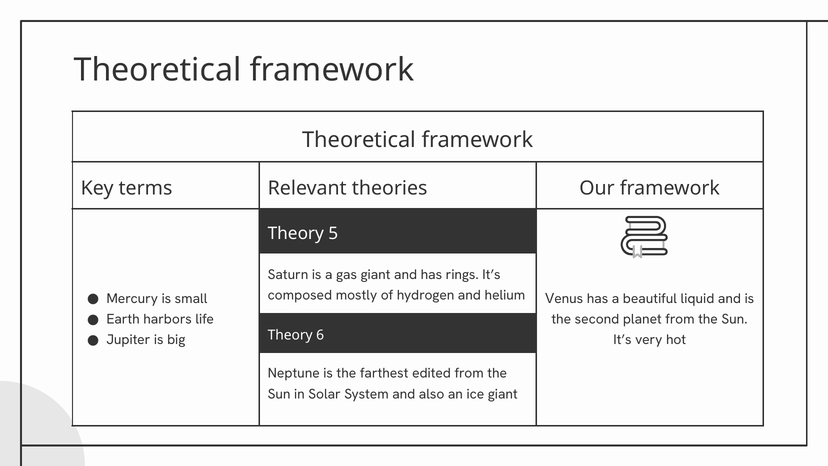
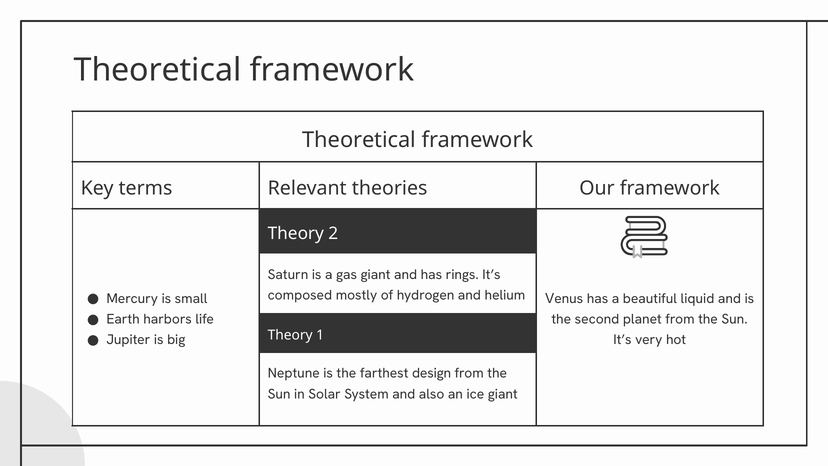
5: 5 -> 2
6: 6 -> 1
edited: edited -> design
